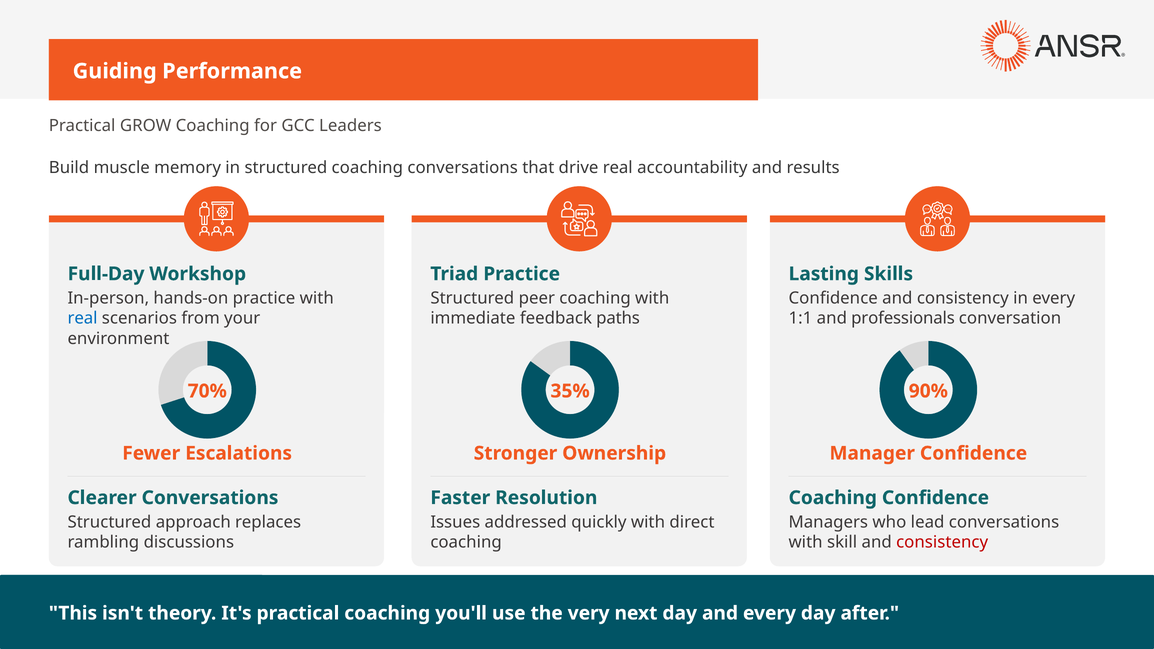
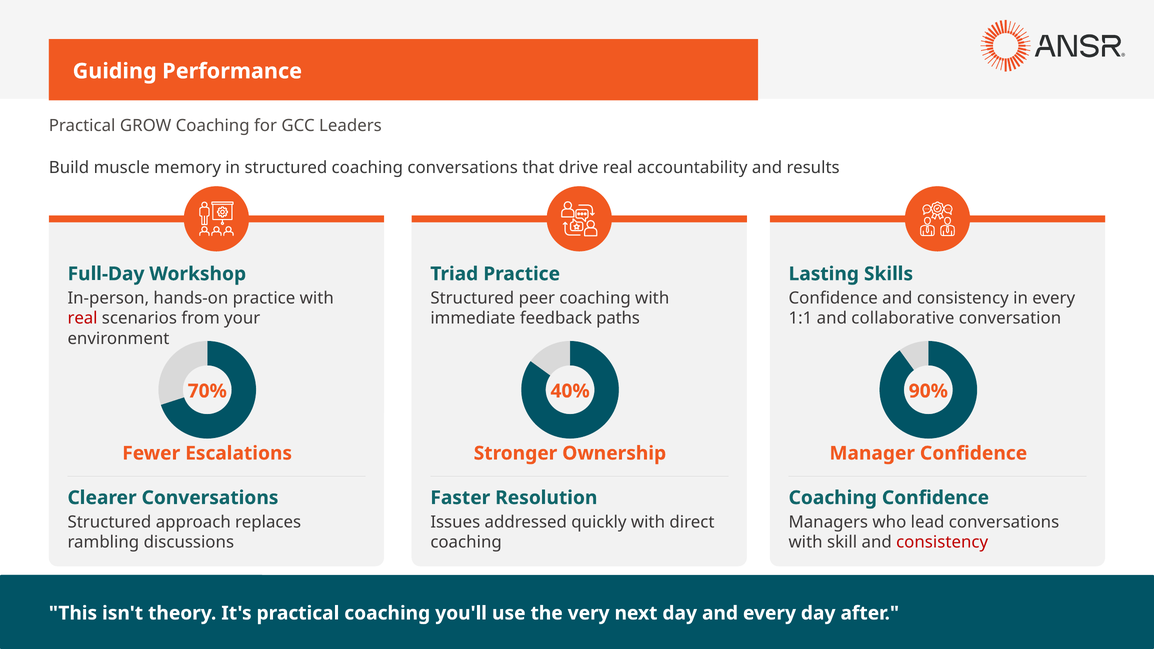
real at (83, 318) colour: blue -> red
professionals: professionals -> collaborative
35%: 35% -> 40%
